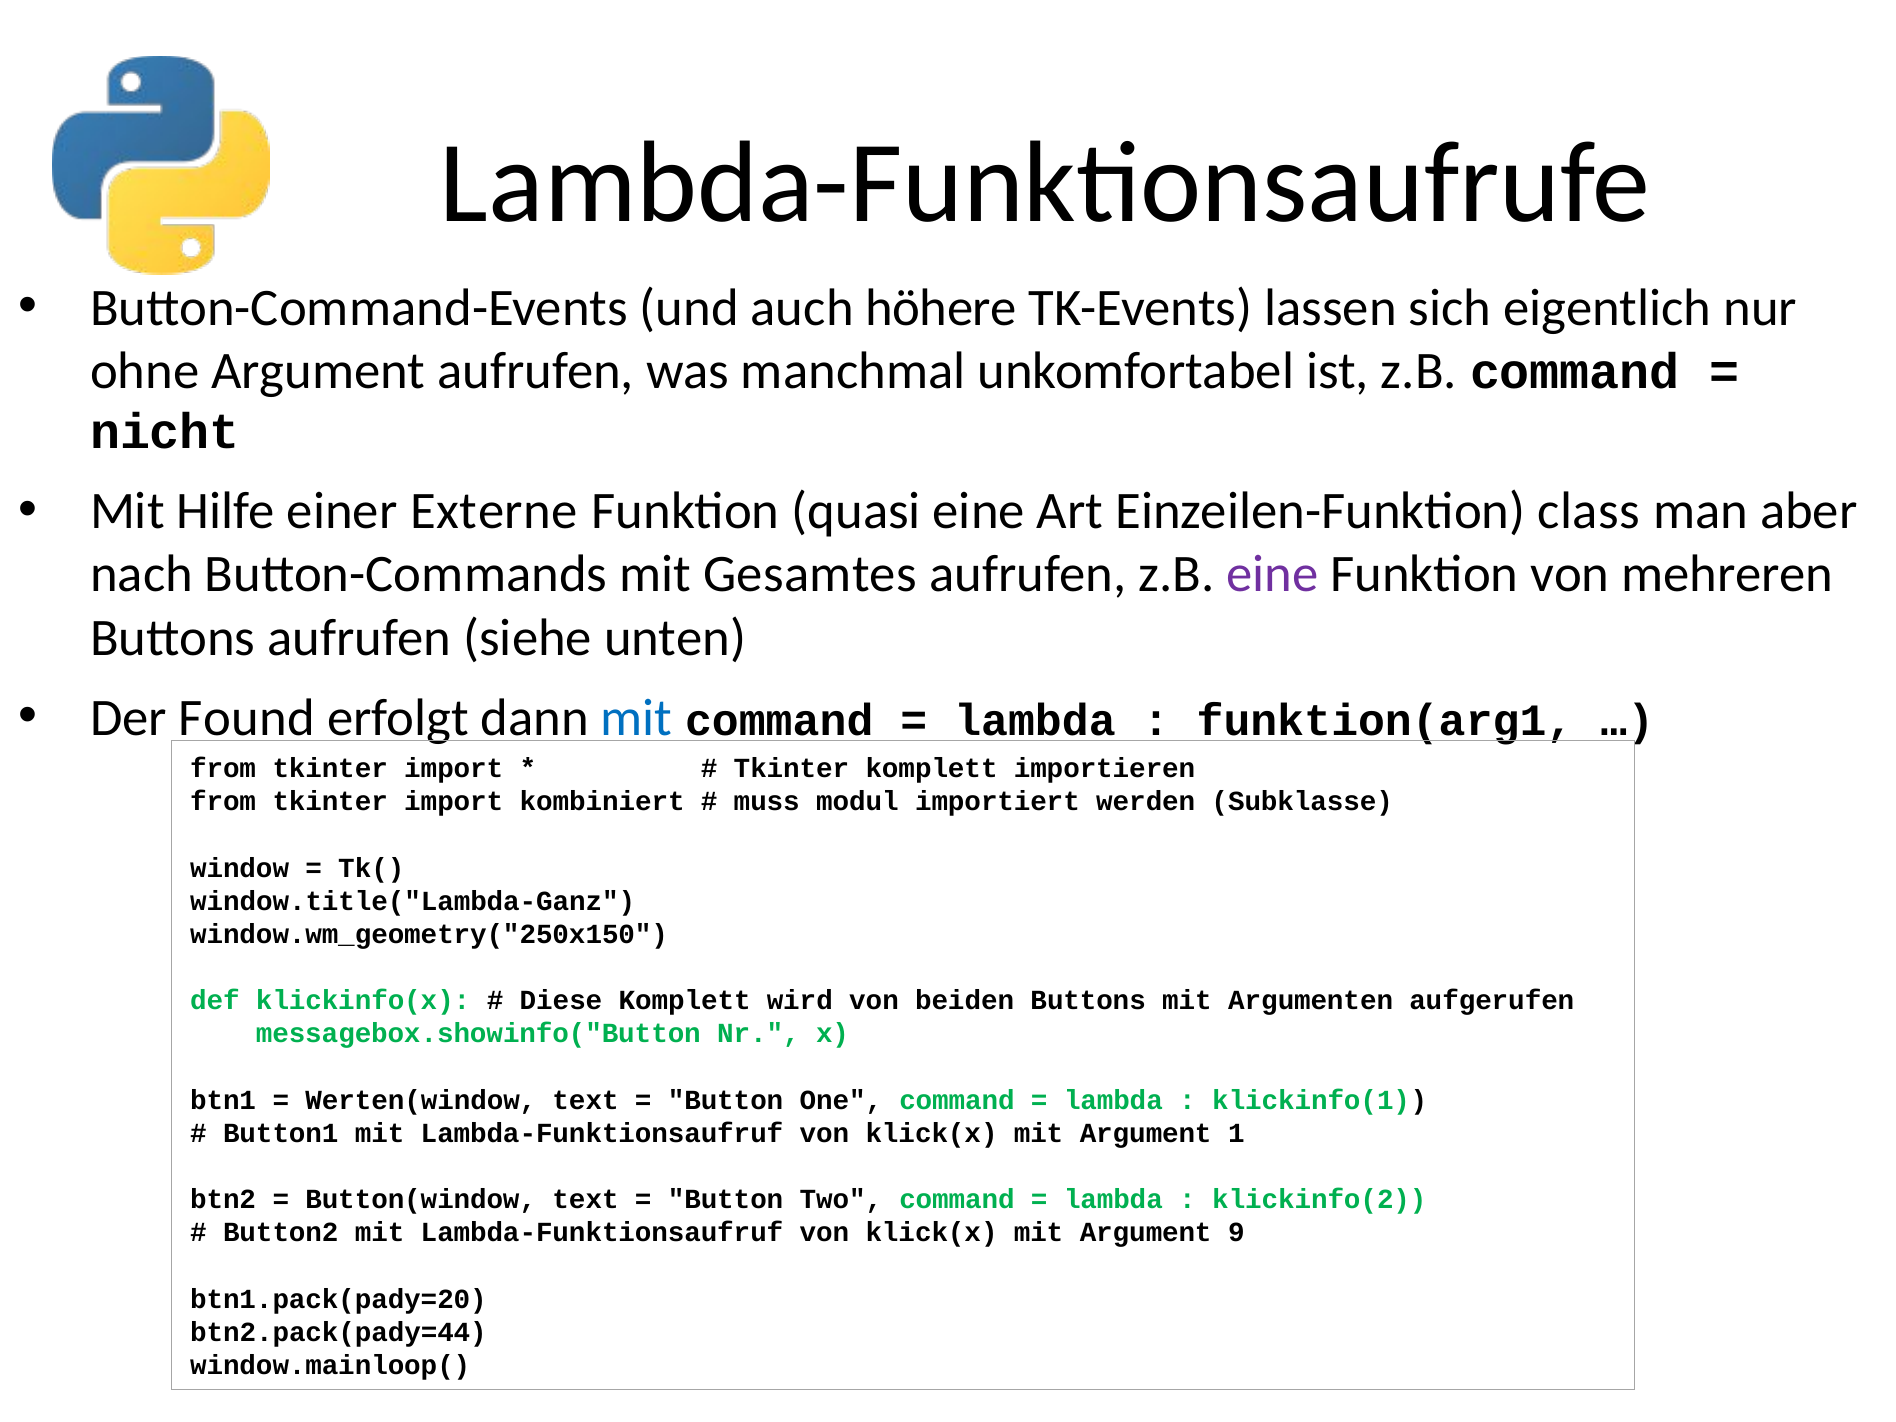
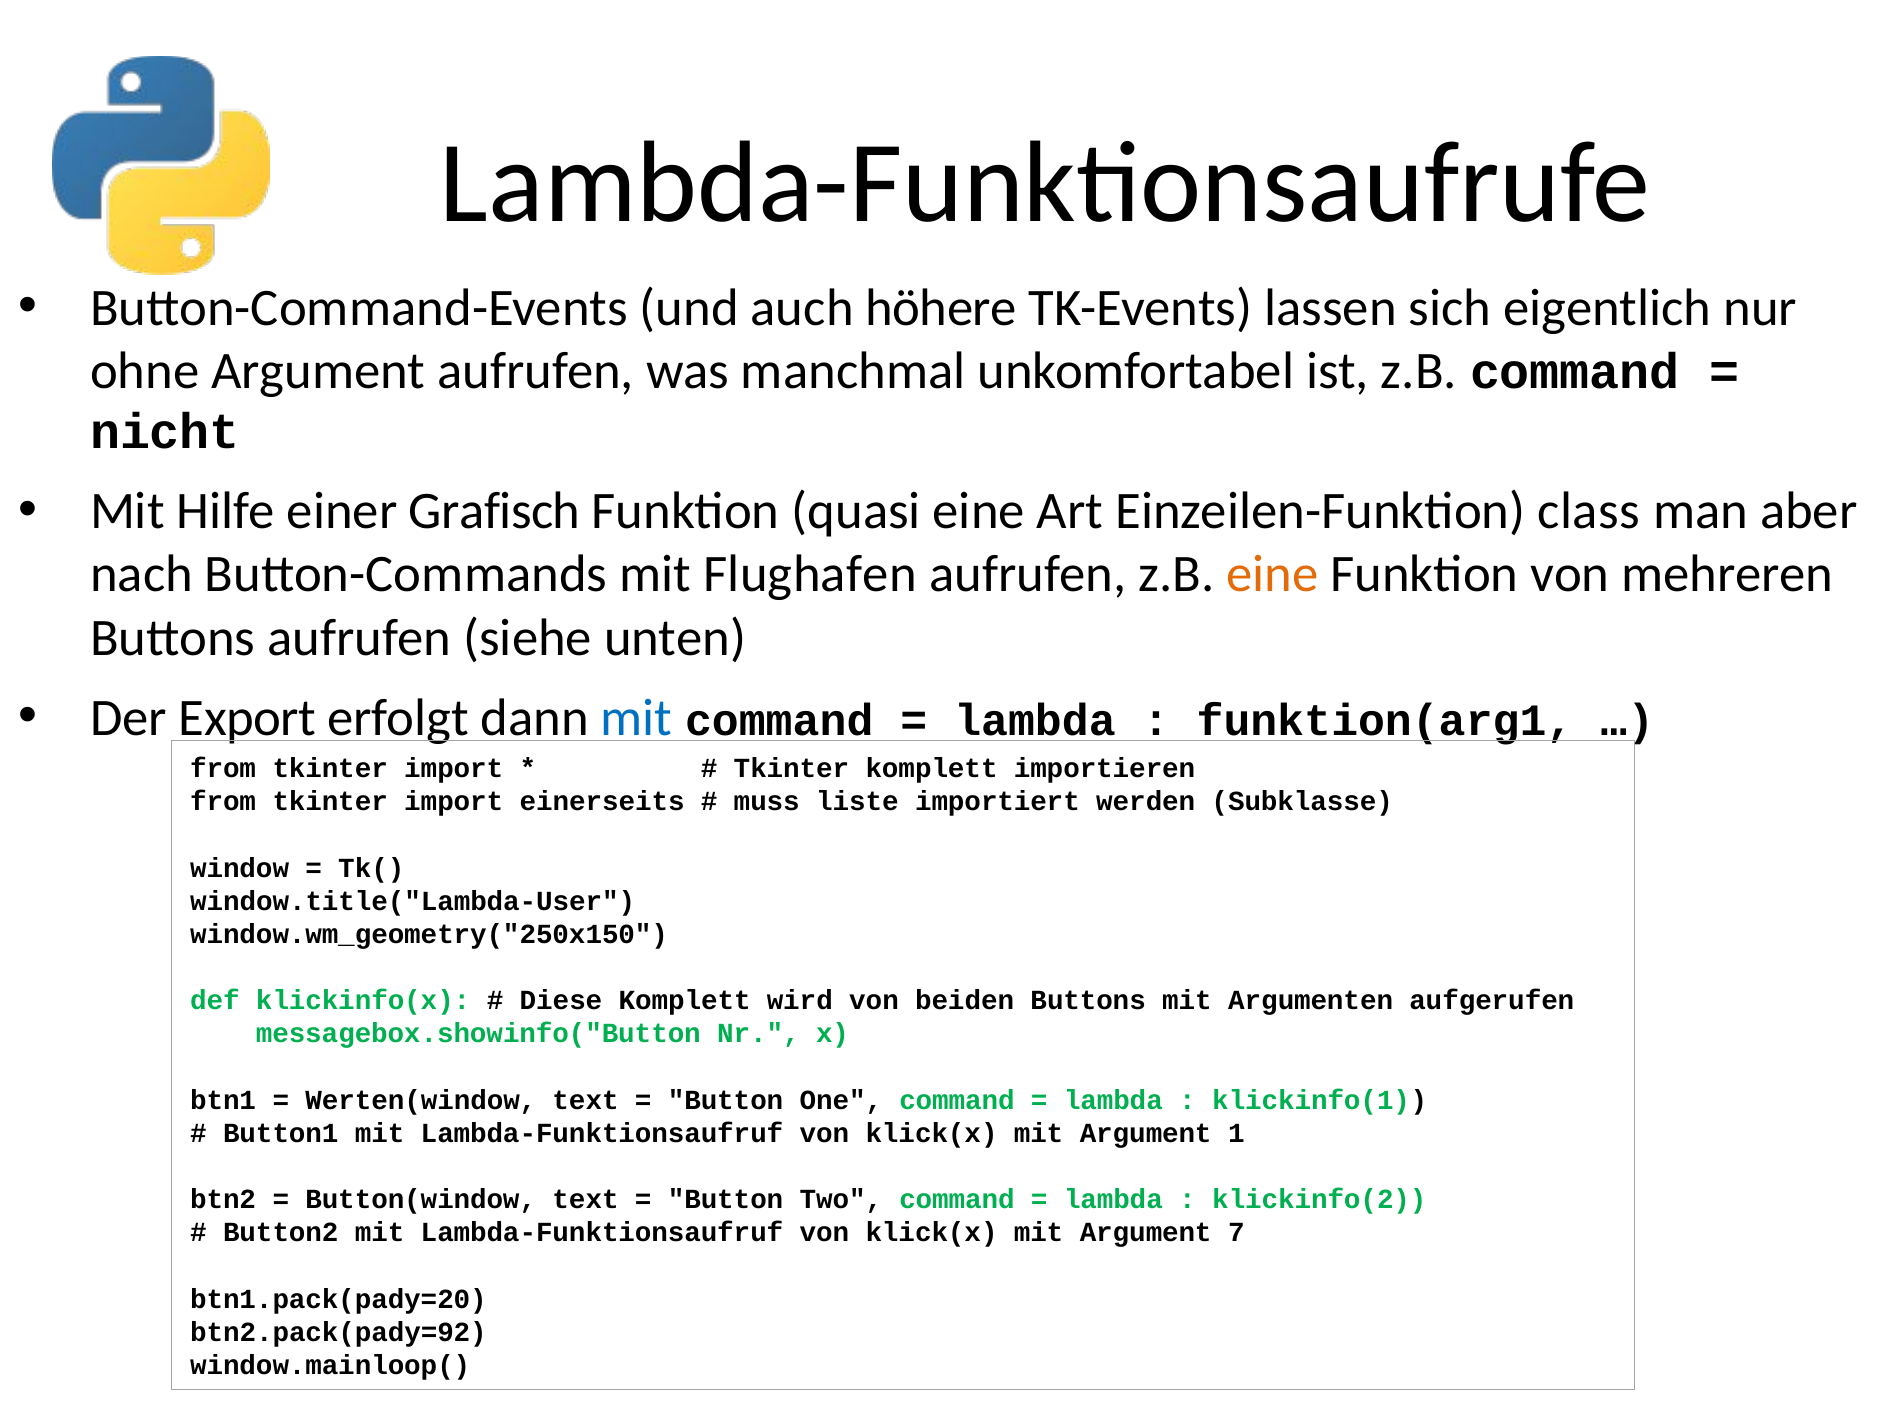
Externe: Externe -> Grafisch
Gesamtes: Gesamtes -> Flughafen
eine at (1272, 574) colour: purple -> orange
Found: Found -> Export
kombiniert: kombiniert -> einerseits
modul: modul -> liste
window.title("Lambda-Ganz: window.title("Lambda-Ganz -> window.title("Lambda-User
9: 9 -> 7
btn2.pack(pady=44: btn2.pack(pady=44 -> btn2.pack(pady=92
